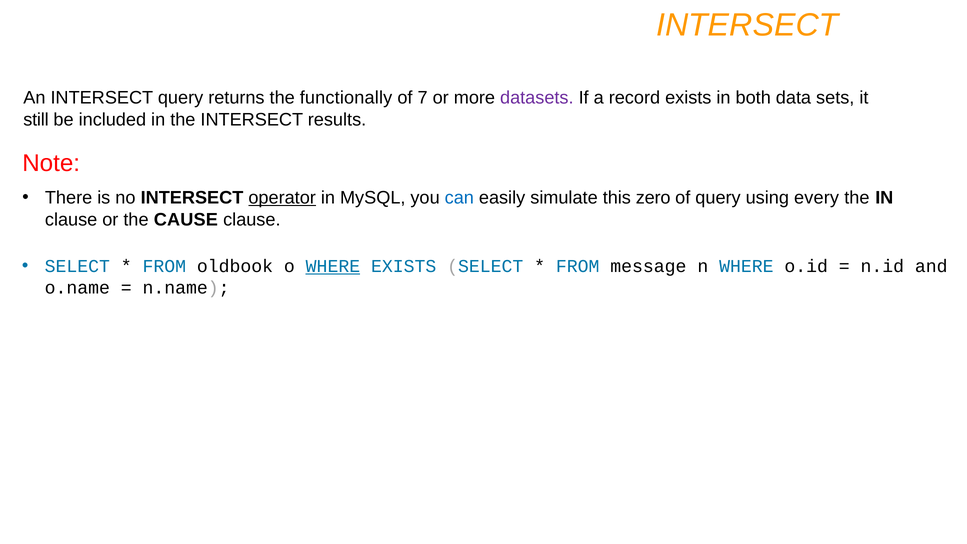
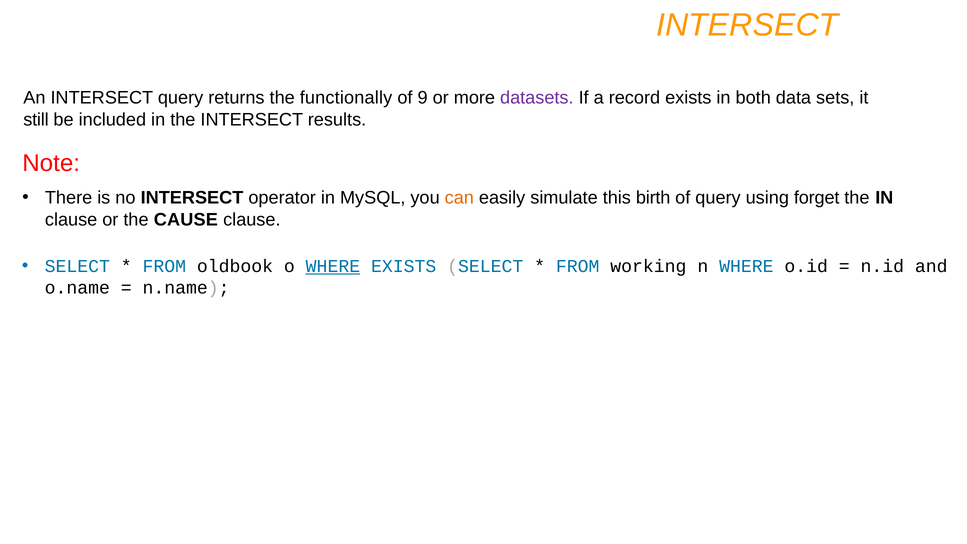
7: 7 -> 9
operator underline: present -> none
can colour: blue -> orange
zero: zero -> birth
every: every -> forget
message: message -> working
